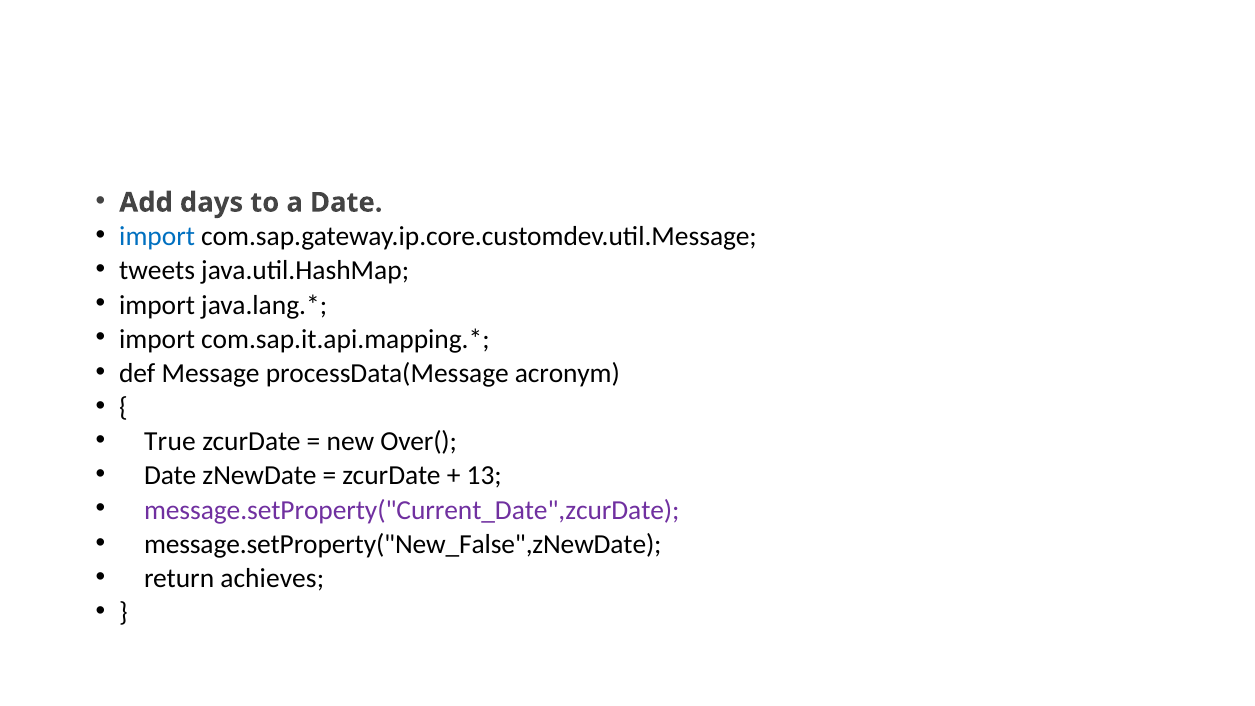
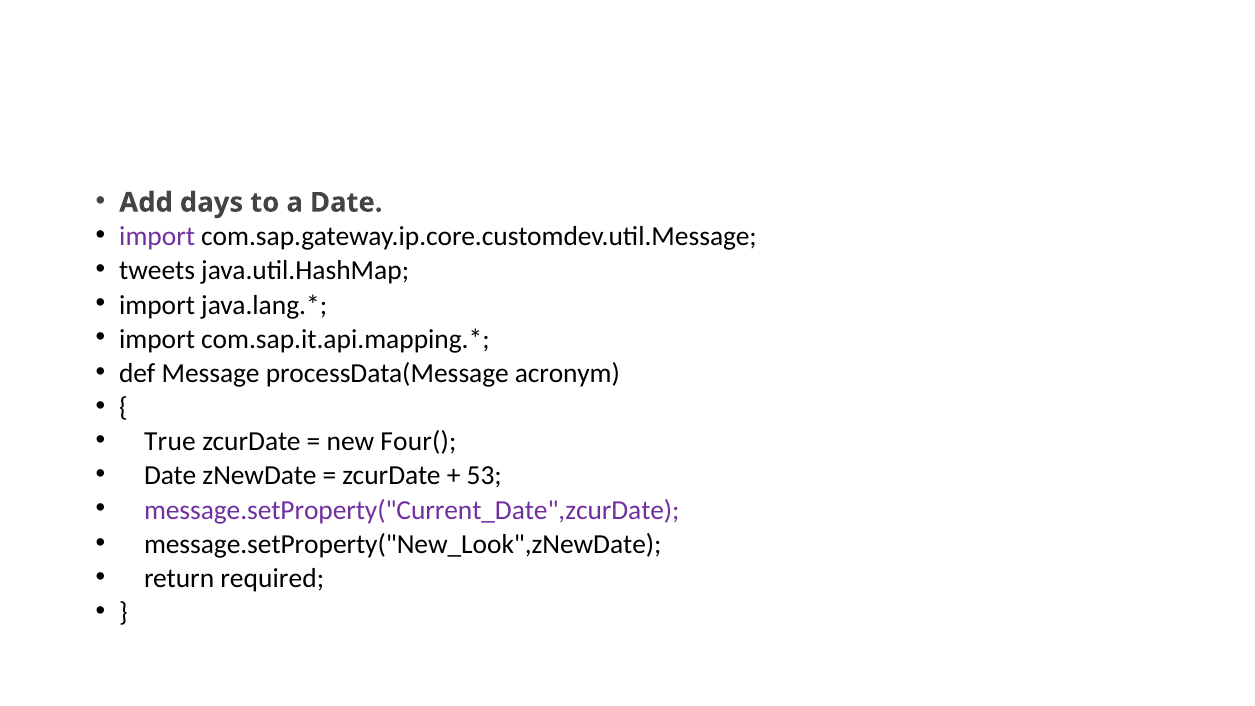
import at (157, 237) colour: blue -> purple
Over(: Over( -> Four(
13: 13 -> 53
message.setProperty("New_False",zNewDate: message.setProperty("New_False",zNewDate -> message.setProperty("New_Look",zNewDate
achieves: achieves -> required
